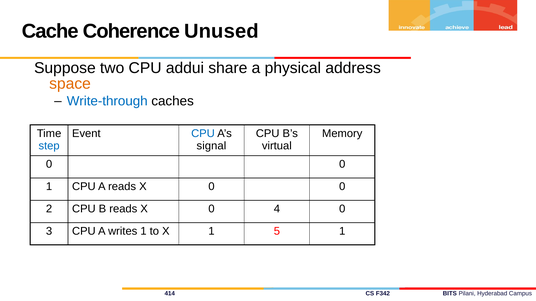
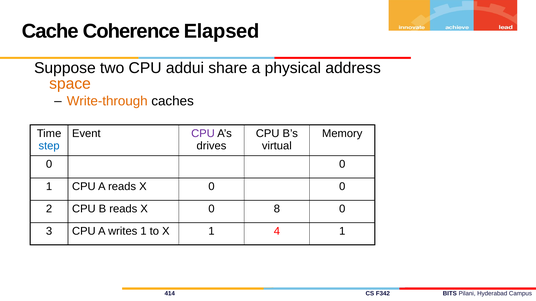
Unused: Unused -> Elapsed
Write-through colour: blue -> orange
CPU at (203, 134) colour: blue -> purple
signal: signal -> drives
4: 4 -> 8
5: 5 -> 4
